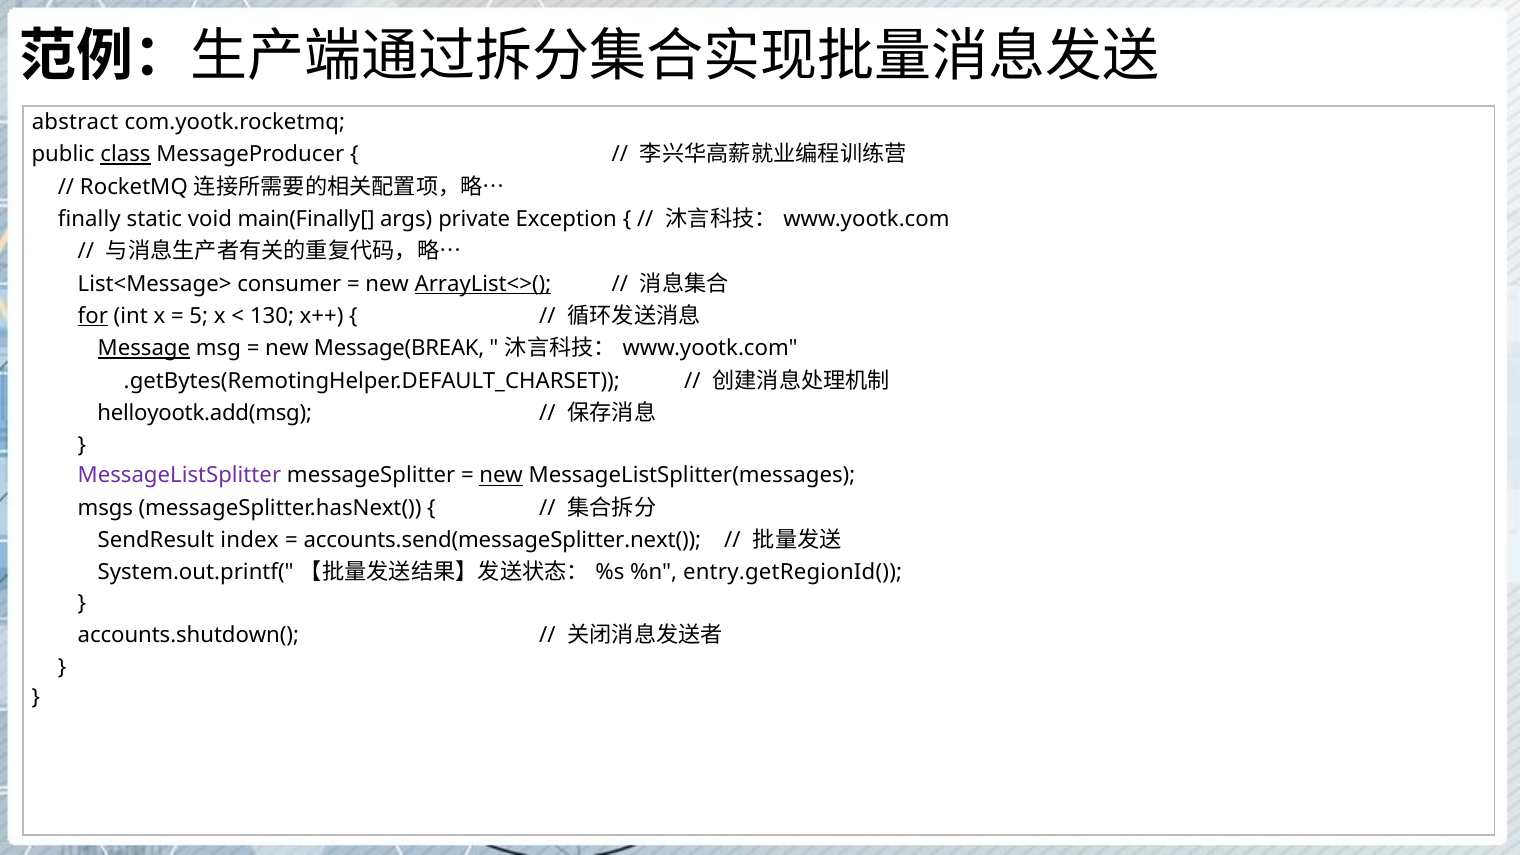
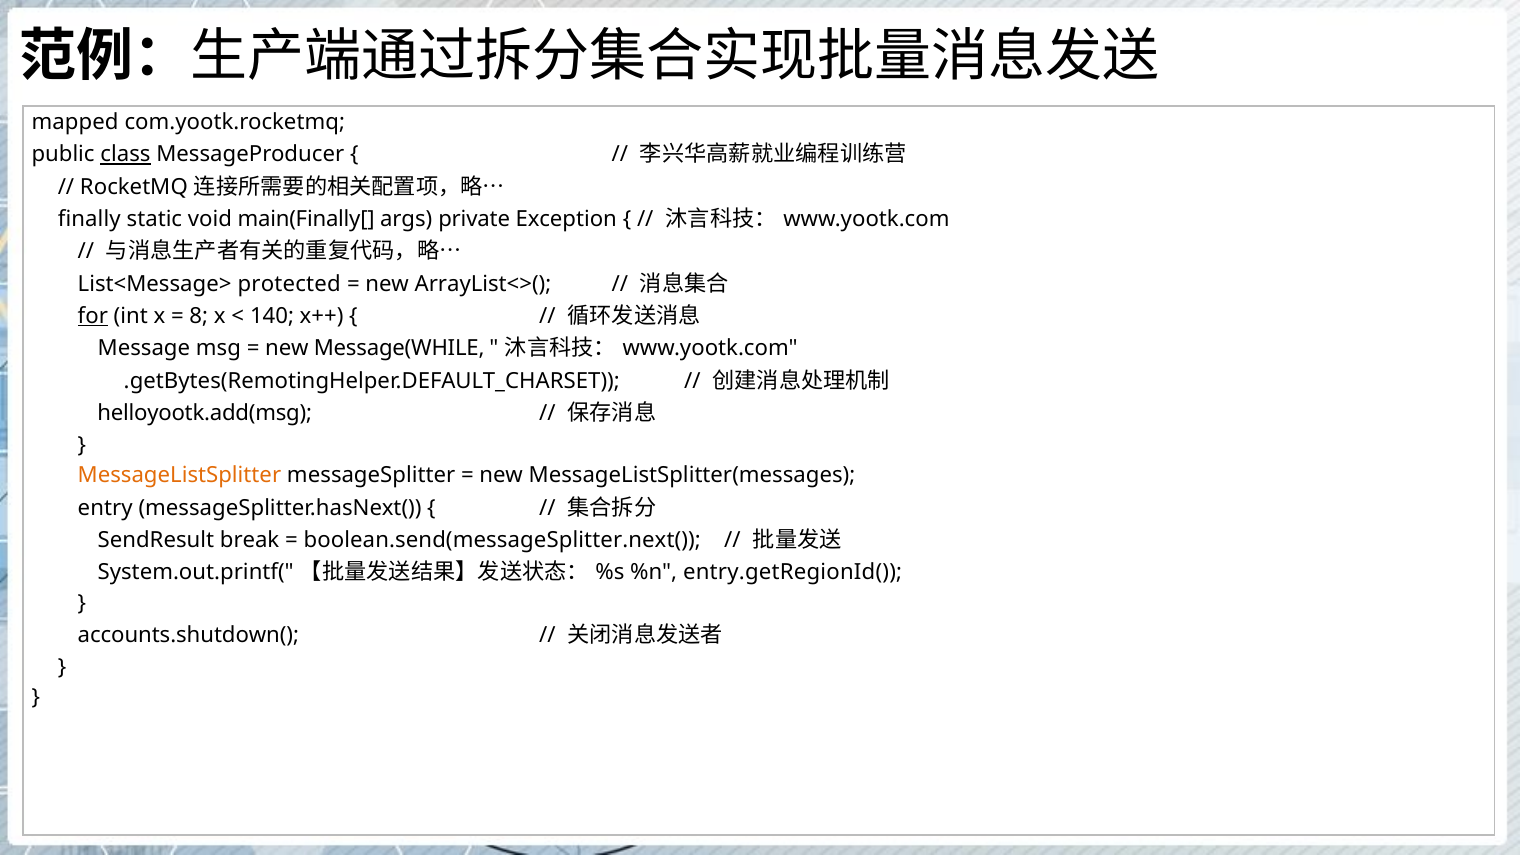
abstract: abstract -> mapped
consumer: consumer -> protected
ArrayList<>( underline: present -> none
5: 5 -> 8
130: 130 -> 140
Message underline: present -> none
Message(BREAK: Message(BREAK -> Message(WHILE
MessageListSplitter colour: purple -> orange
new at (501, 476) underline: present -> none
msgs: msgs -> entry
index: index -> break
accounts.send(messageSplitter.next(: accounts.send(messageSplitter.next( -> boolean.send(messageSplitter.next(
